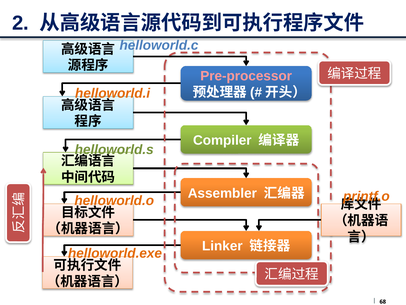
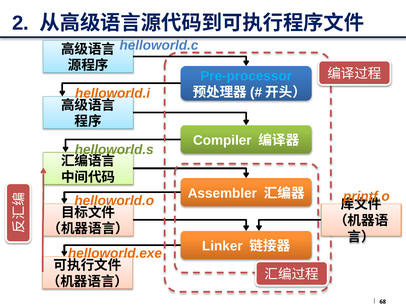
Pre-processor colour: pink -> light blue
